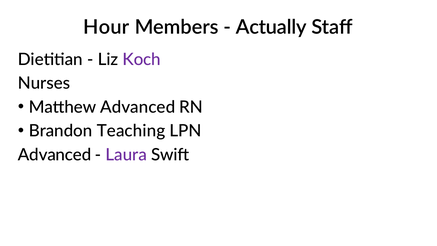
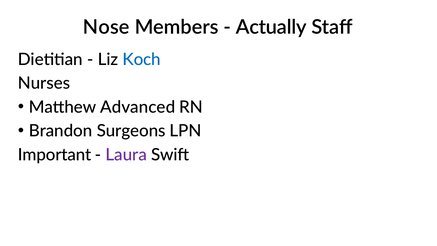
Hour: Hour -> Nose
Koch colour: purple -> blue
Teaching: Teaching -> Surgeons
Advanced at (55, 155): Advanced -> Important
